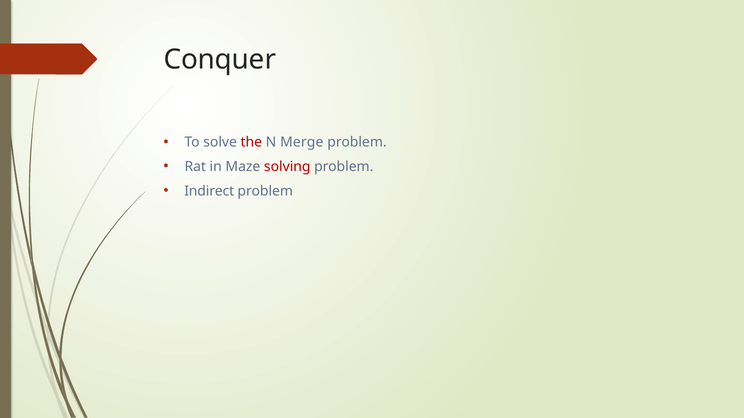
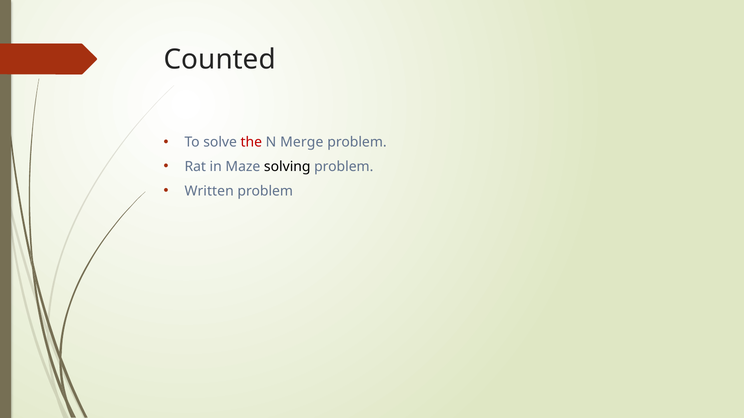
Conquer: Conquer -> Counted
solving colour: red -> black
Indirect: Indirect -> Written
